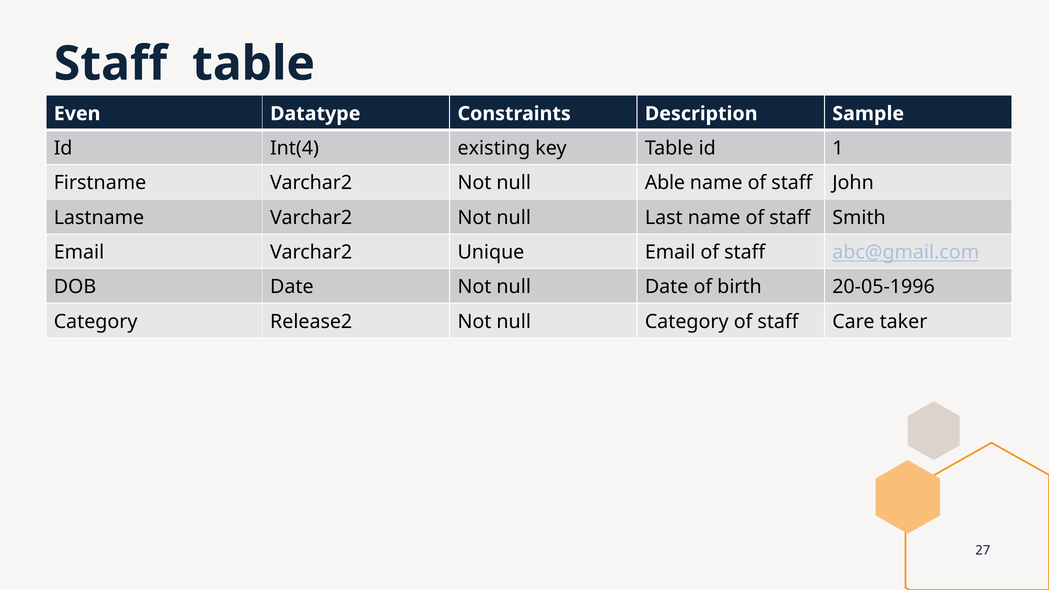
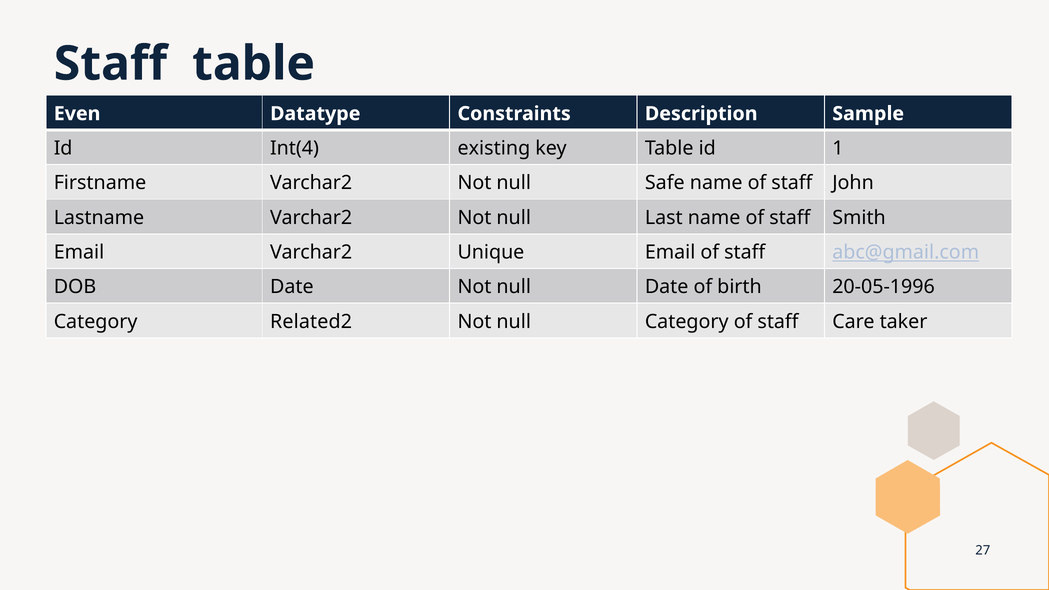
Able: Able -> Safe
Release2: Release2 -> Related2
